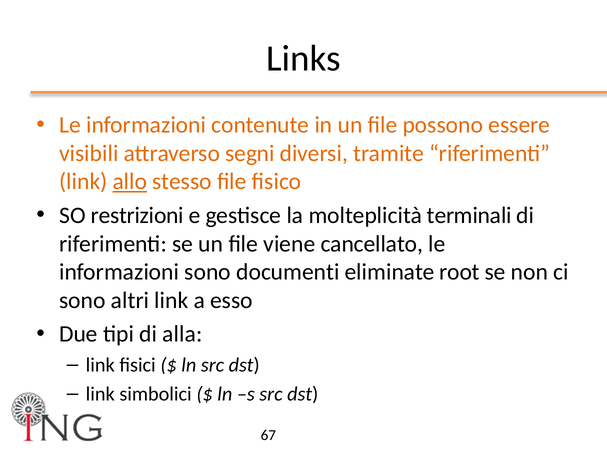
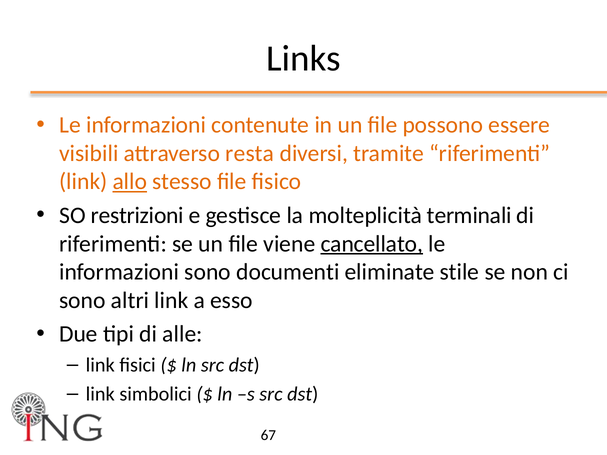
segni: segni -> resta
cancellato underline: none -> present
root: root -> stile
alla: alla -> alle
